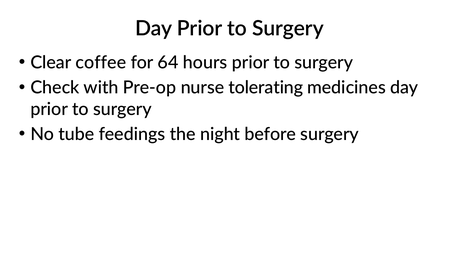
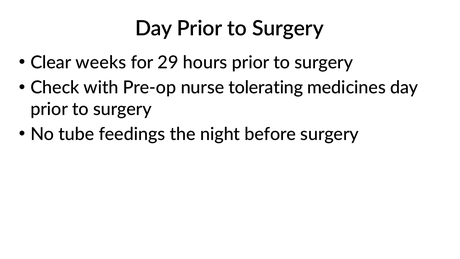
coffee: coffee -> weeks
64: 64 -> 29
